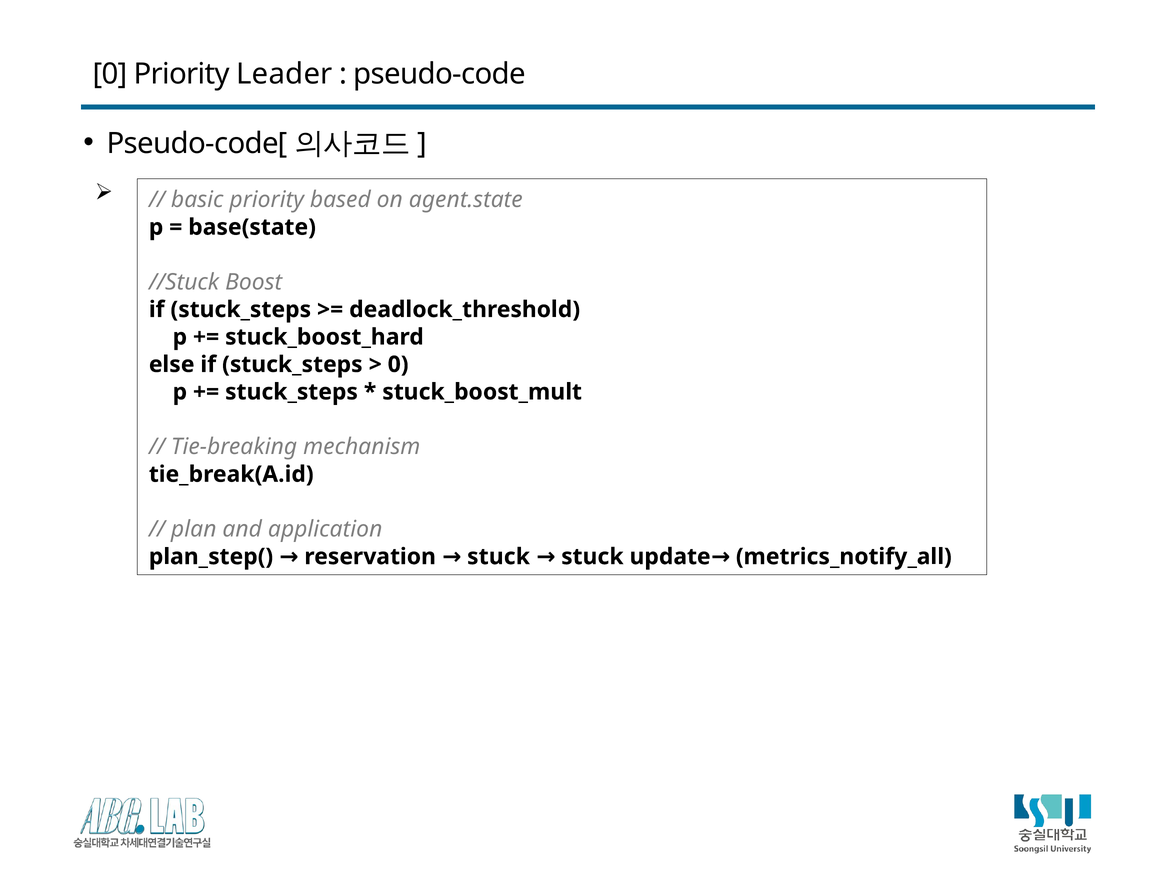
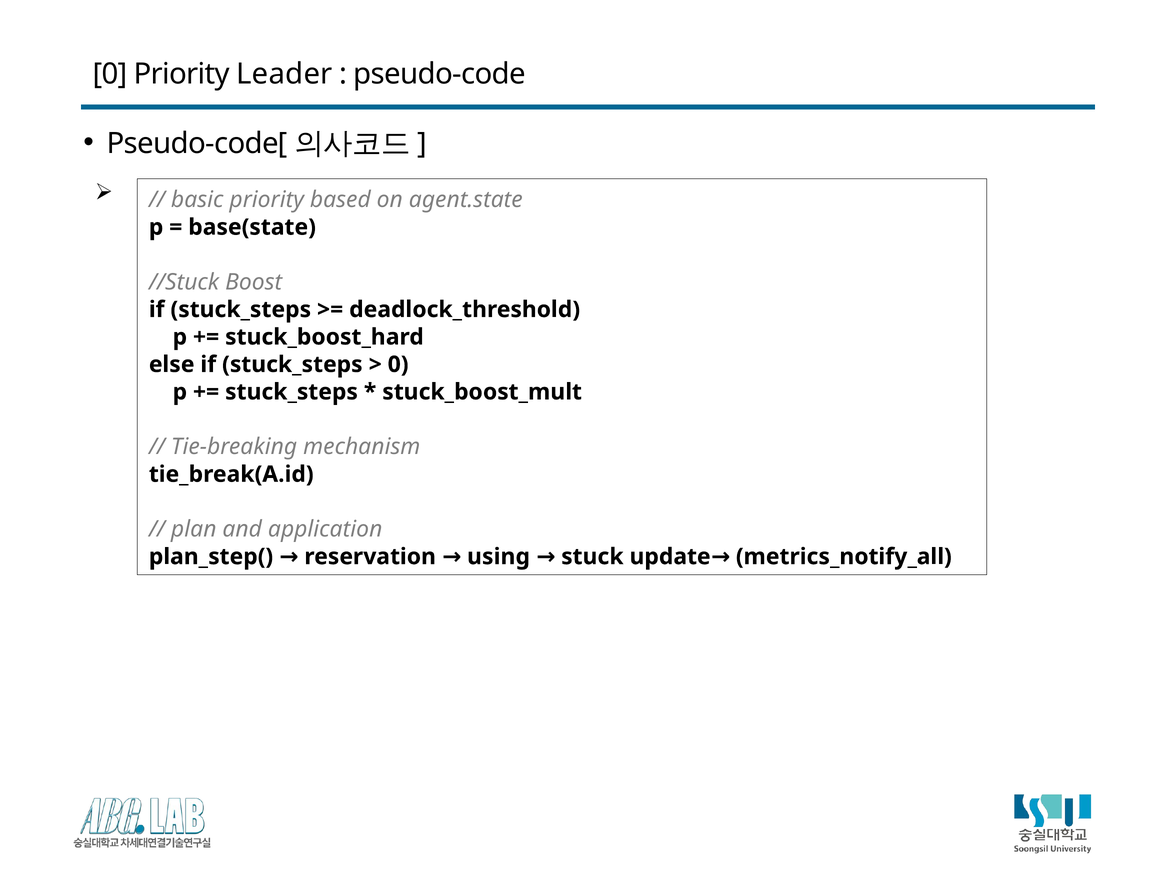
reservation stuck: stuck -> using
